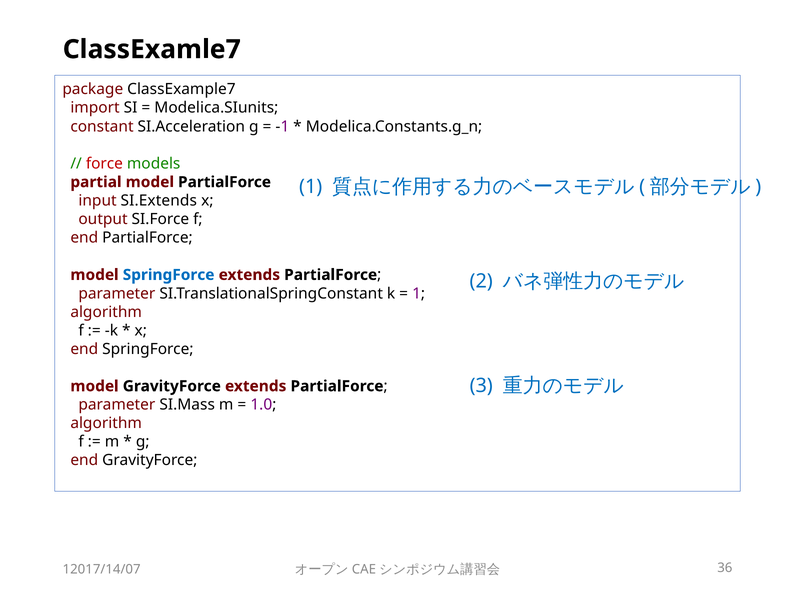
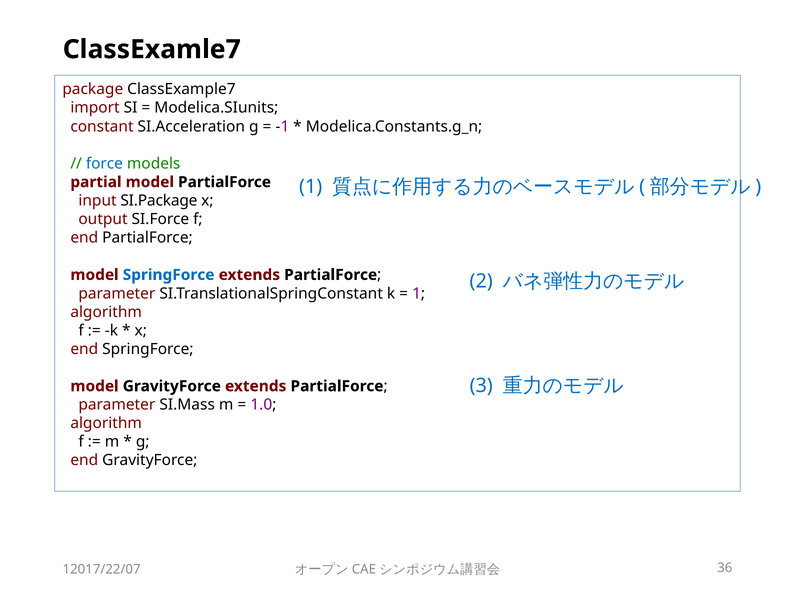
force colour: red -> blue
SI.Extends: SI.Extends -> SI.Package
12017/14/07: 12017/14/07 -> 12017/22/07
